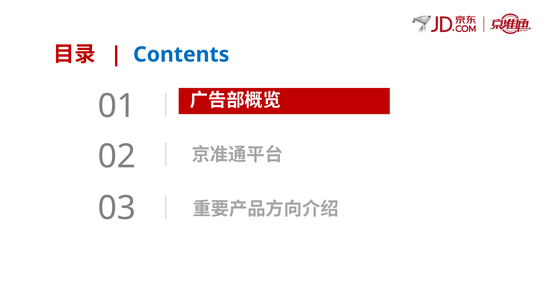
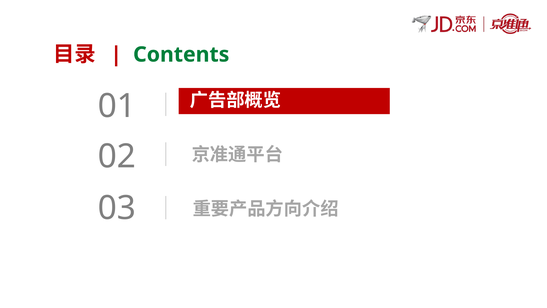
Contents colour: blue -> green
